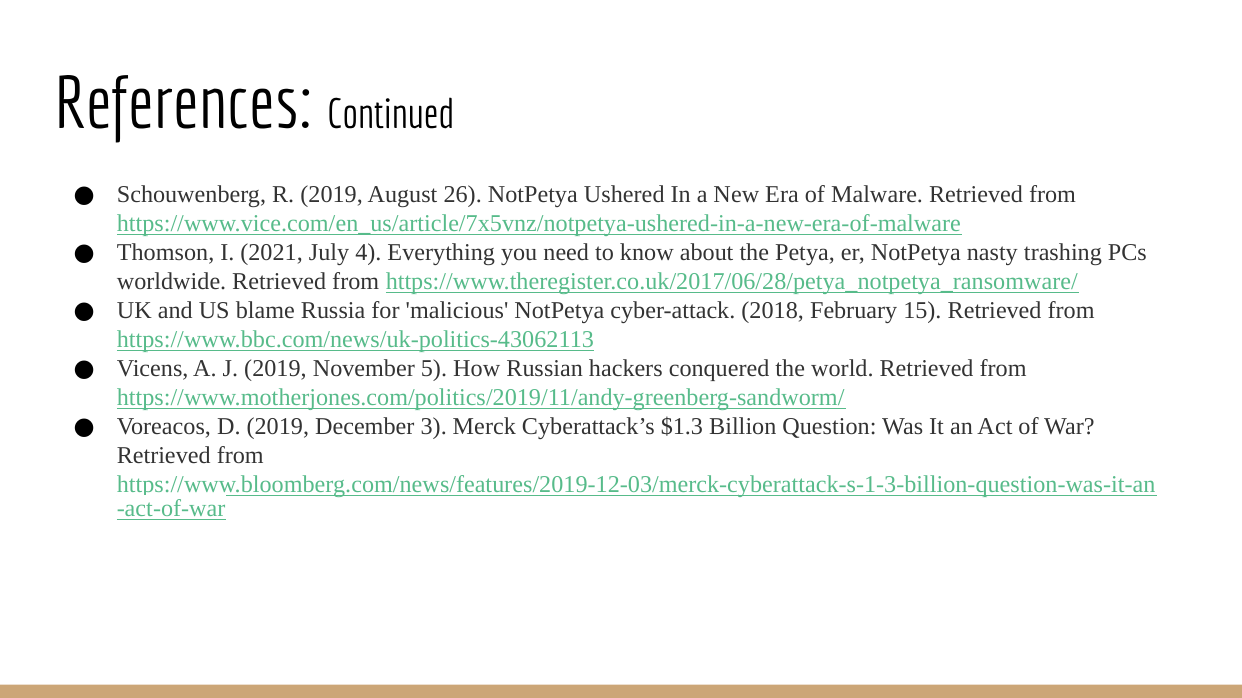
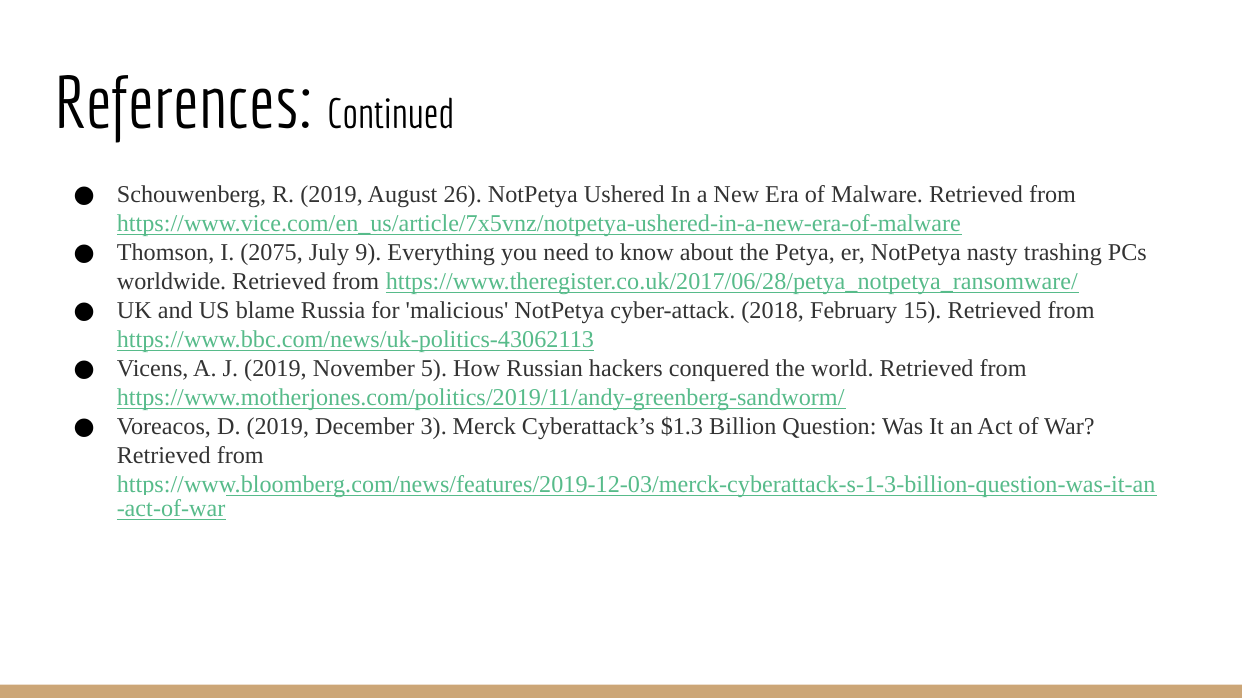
2021: 2021 -> 2075
4: 4 -> 9
